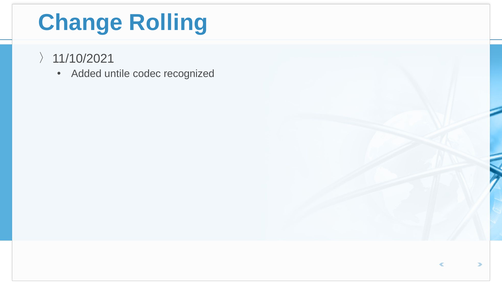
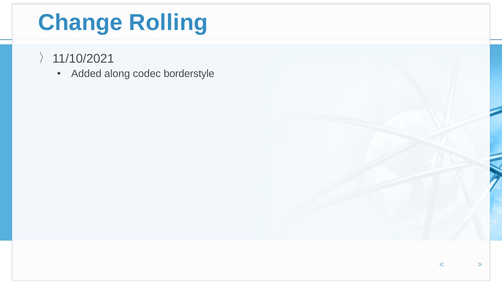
untile: untile -> along
recognized: recognized -> borderstyle
